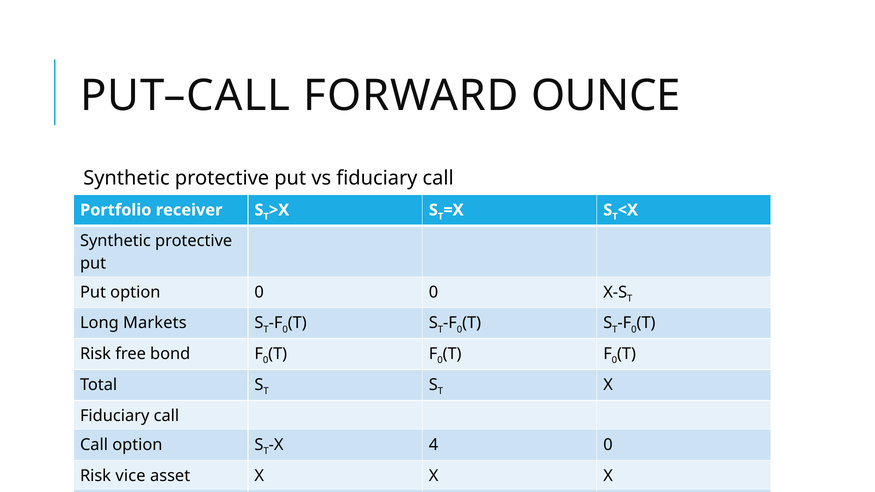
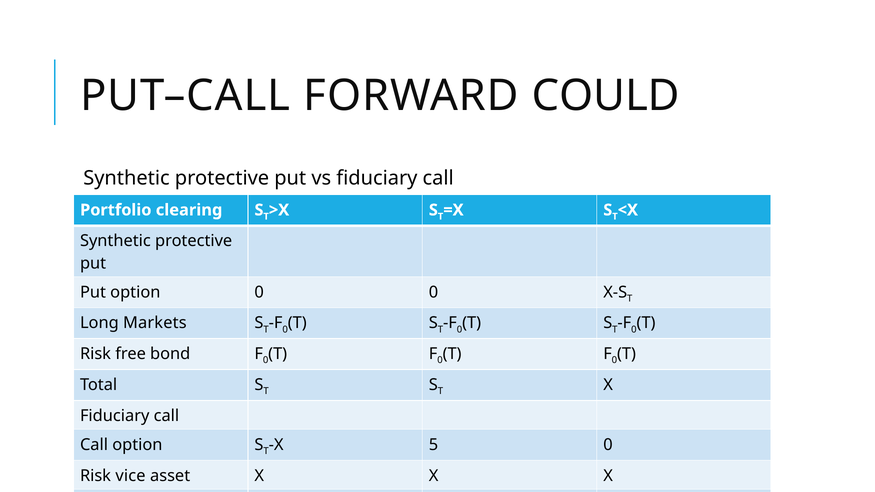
OUNCE: OUNCE -> COULD
receiver: receiver -> clearing
4: 4 -> 5
